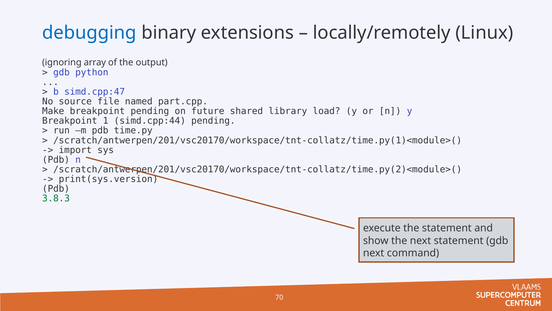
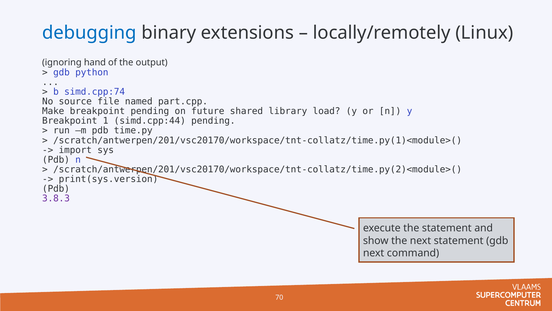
array: array -> hand
simd.cpp:47: simd.cpp:47 -> simd.cpp:74
3.8.3 colour: green -> purple
